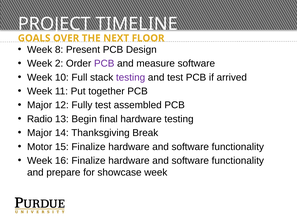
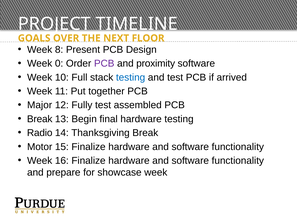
2: 2 -> 0
measure: measure -> proximity
testing at (131, 77) colour: purple -> blue
Radio at (40, 119): Radio -> Break
Major at (40, 133): Major -> Radio
